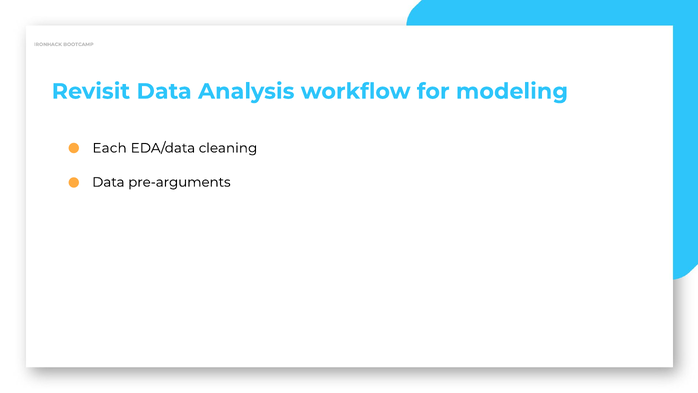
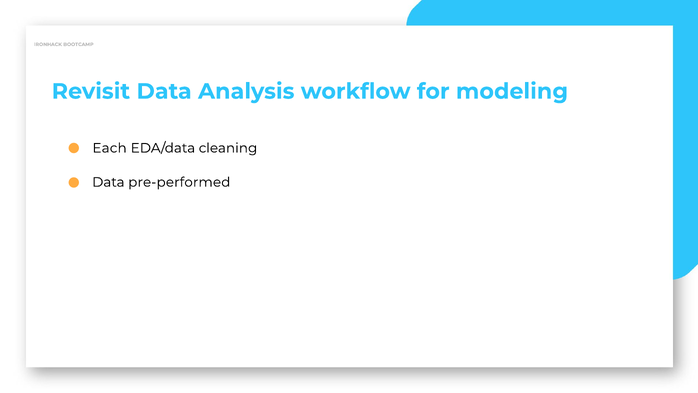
pre-arguments: pre-arguments -> pre-performed
